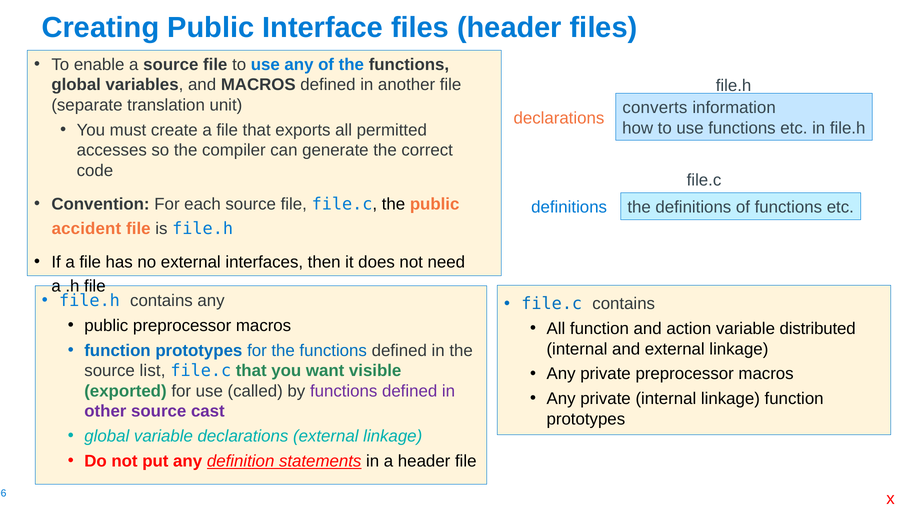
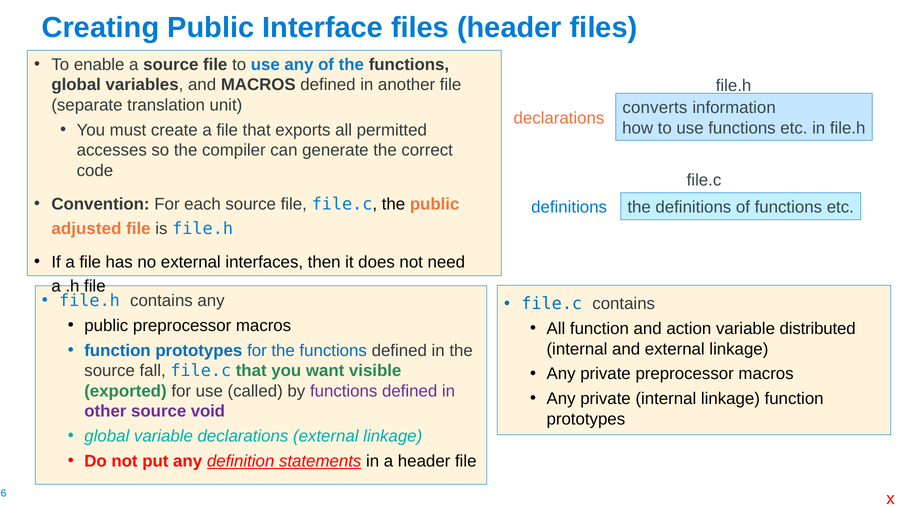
accident: accident -> adjusted
list: list -> fall
cast: cast -> void
